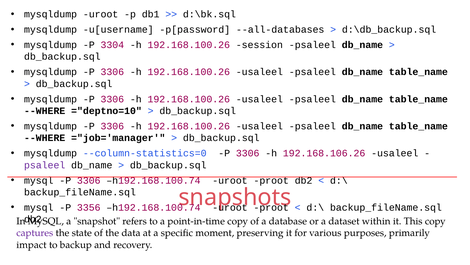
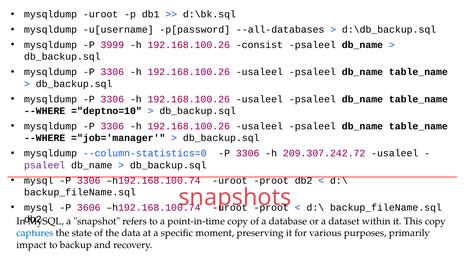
3304: 3304 -> 3999
session: session -> consist
192.168.106.26: 192.168.106.26 -> 209.307.242.72
3356: 3356 -> 3606
captures colour: purple -> blue
